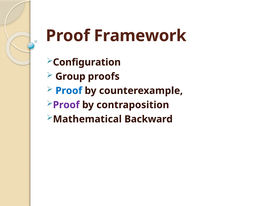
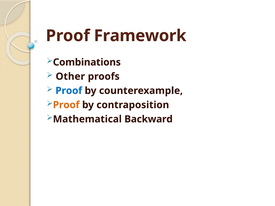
Configuration: Configuration -> Combinations
Group: Group -> Other
Proof at (66, 105) colour: purple -> orange
